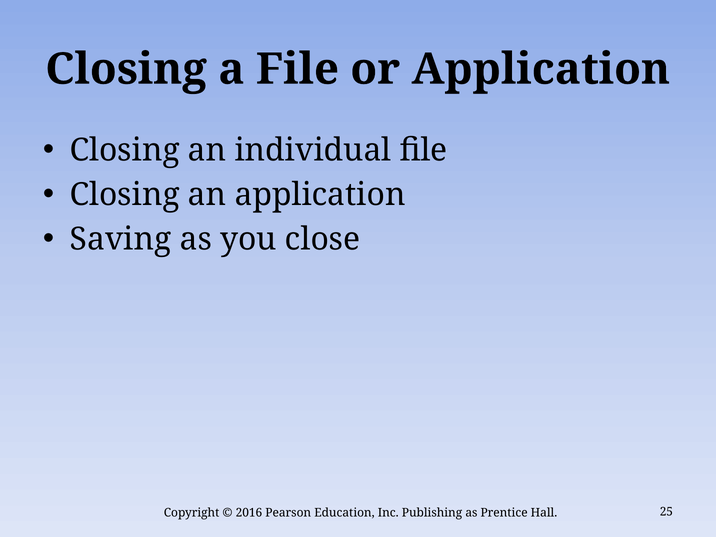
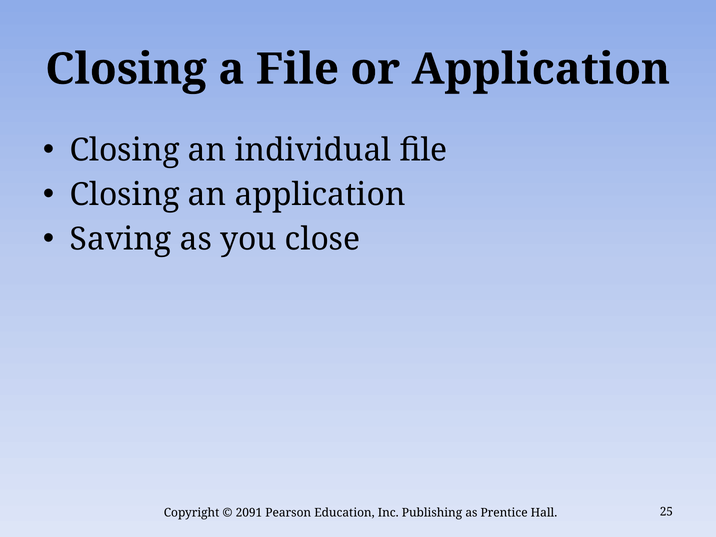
2016: 2016 -> 2091
